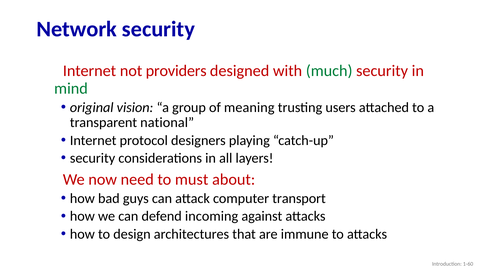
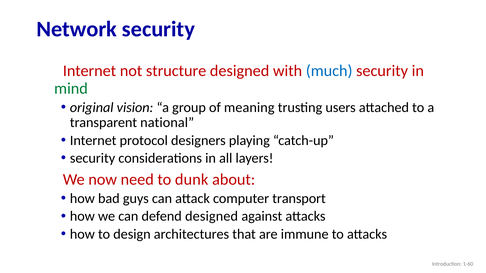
providers: providers -> structure
much colour: green -> blue
must: must -> dunk
defend incoming: incoming -> designed
